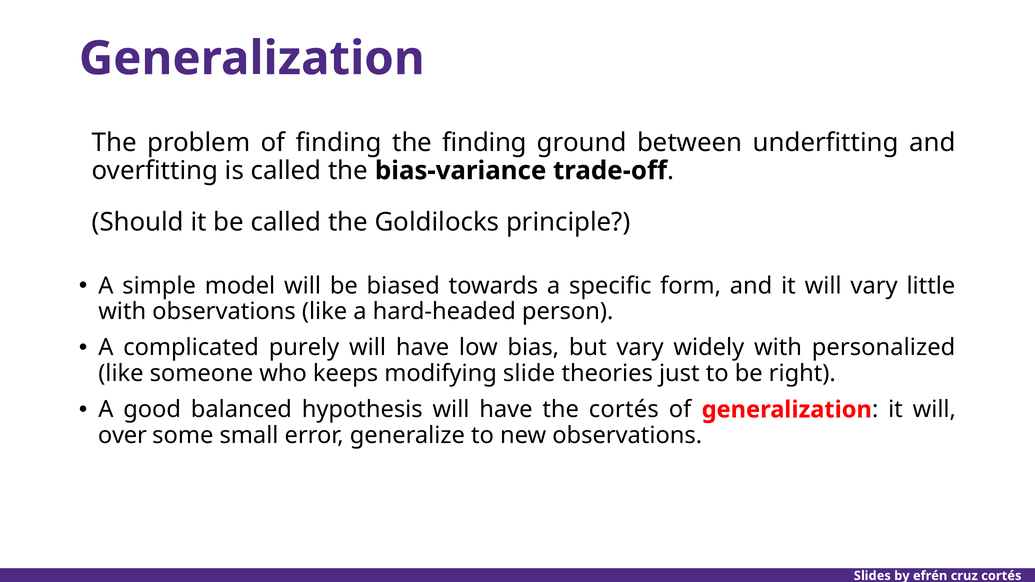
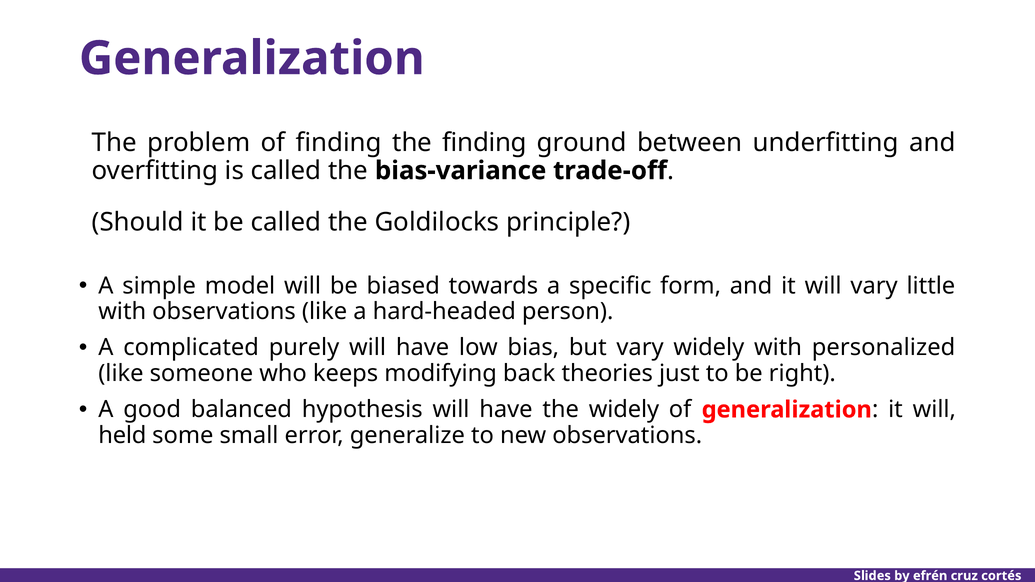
slide: slide -> back
the cortés: cortés -> widely
over: over -> held
